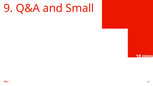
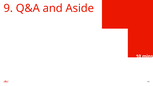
Small: Small -> Aside
